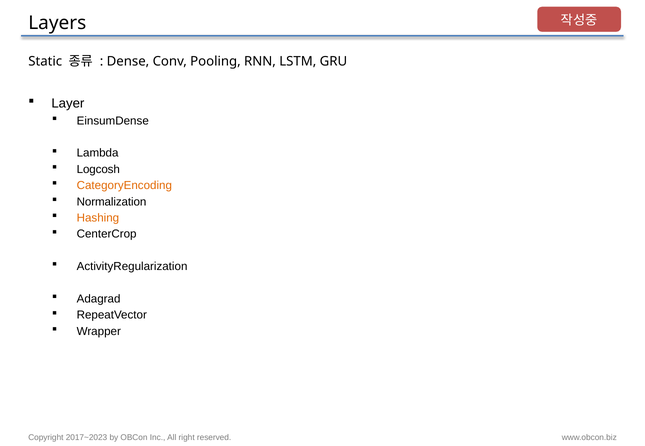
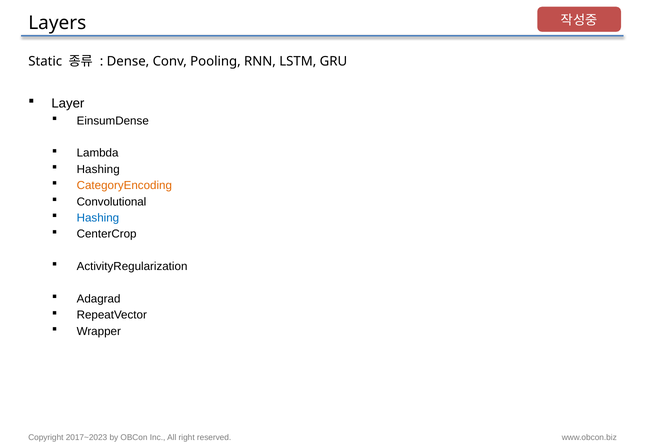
Logcosh at (98, 170): Logcosh -> Hashing
Normalization: Normalization -> Convolutional
Hashing at (98, 218) colour: orange -> blue
